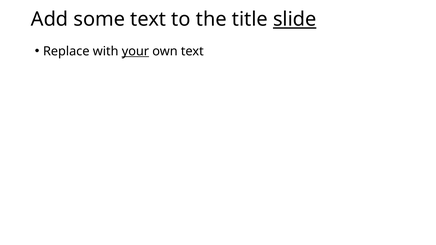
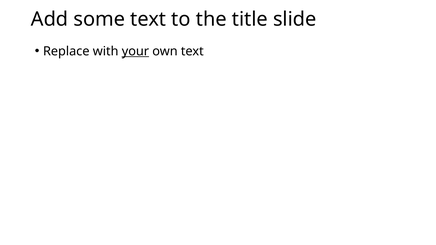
slide underline: present -> none
